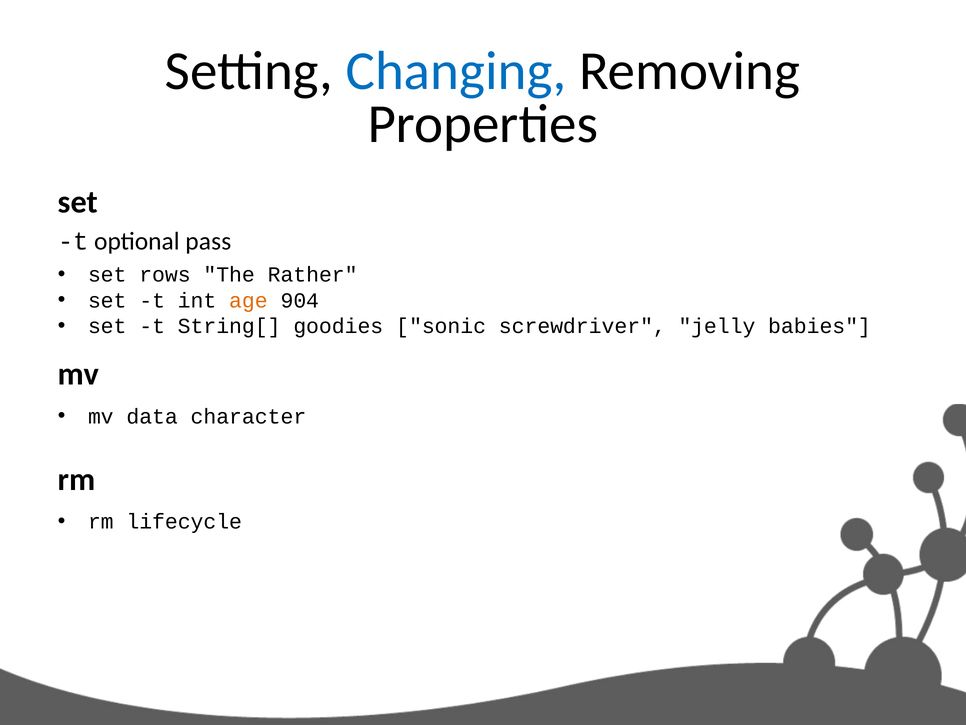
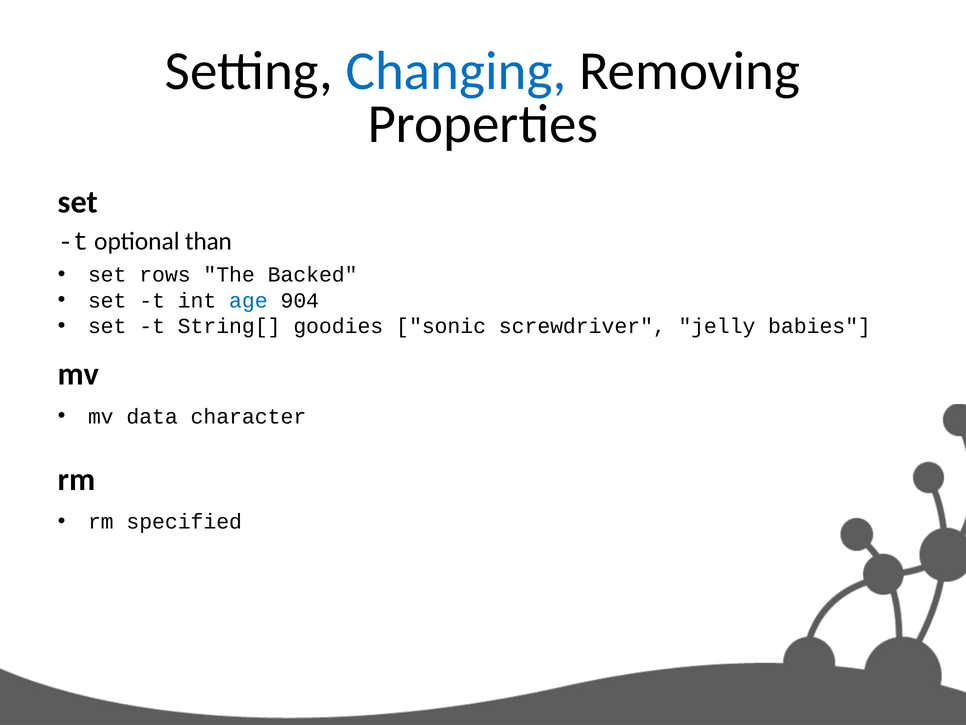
pass: pass -> than
Rather: Rather -> Backed
age colour: orange -> blue
lifecycle: lifecycle -> specified
